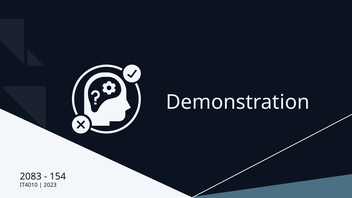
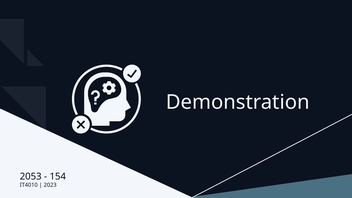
2083: 2083 -> 2053
